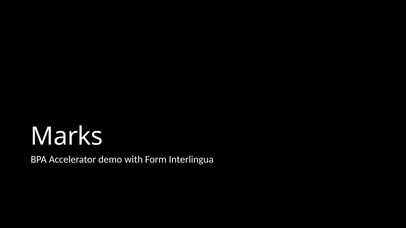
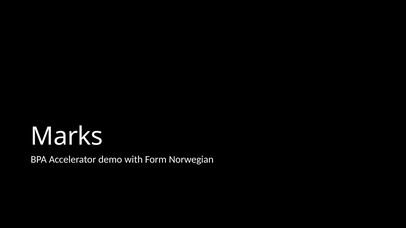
Interlingua: Interlingua -> Norwegian
